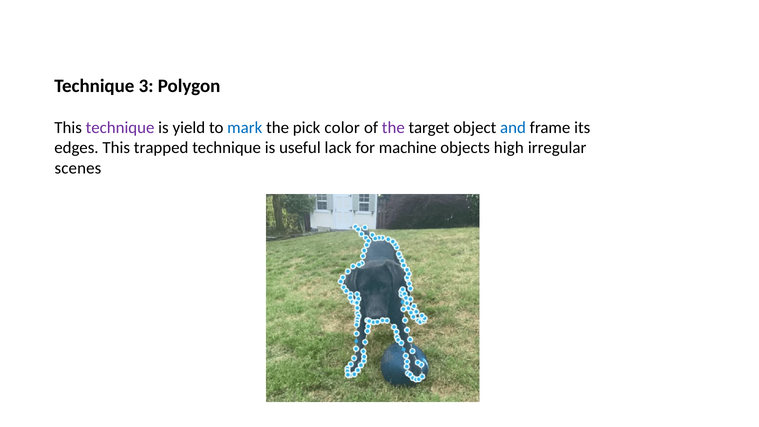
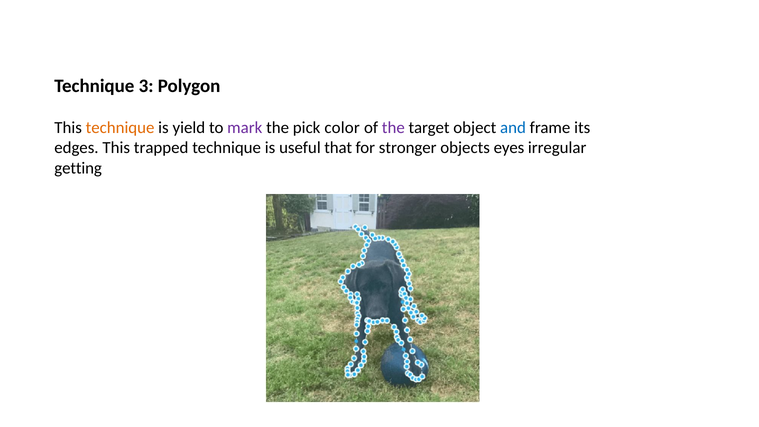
technique at (120, 128) colour: purple -> orange
mark colour: blue -> purple
lack: lack -> that
machine: machine -> stronger
high: high -> eyes
scenes: scenes -> getting
